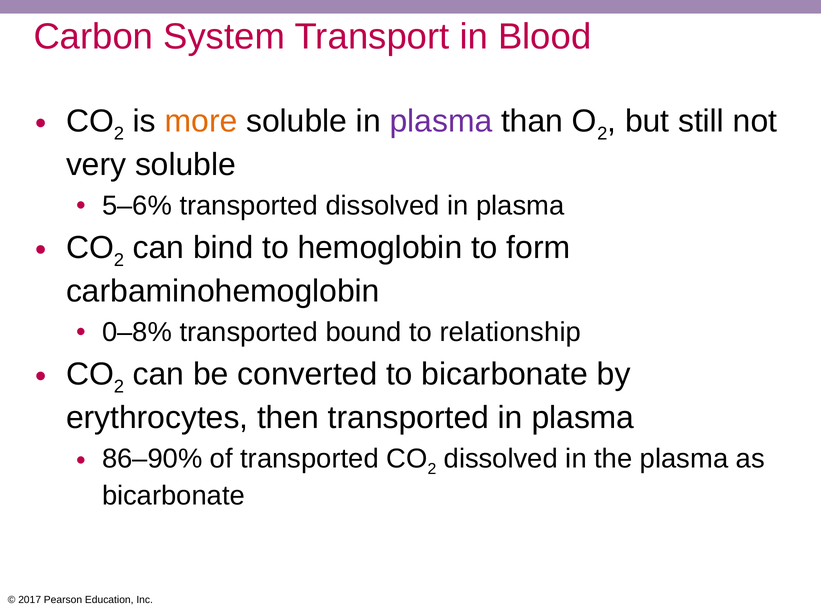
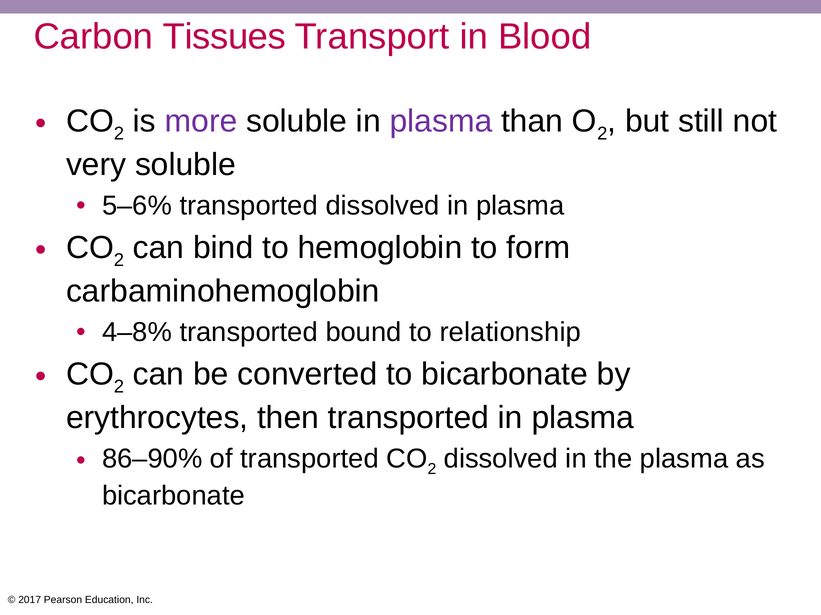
System: System -> Tissues
more colour: orange -> purple
0–8%: 0–8% -> 4–8%
